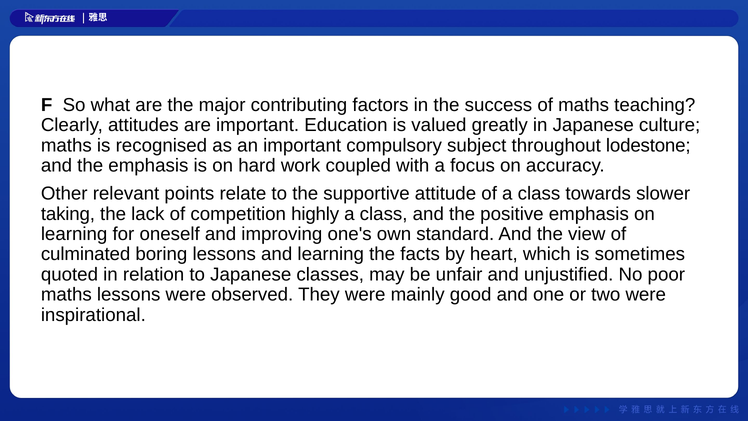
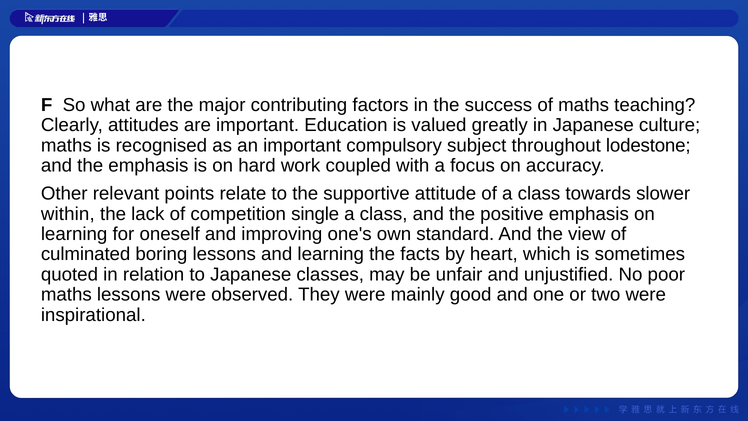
taking: taking -> within
highly: highly -> single
